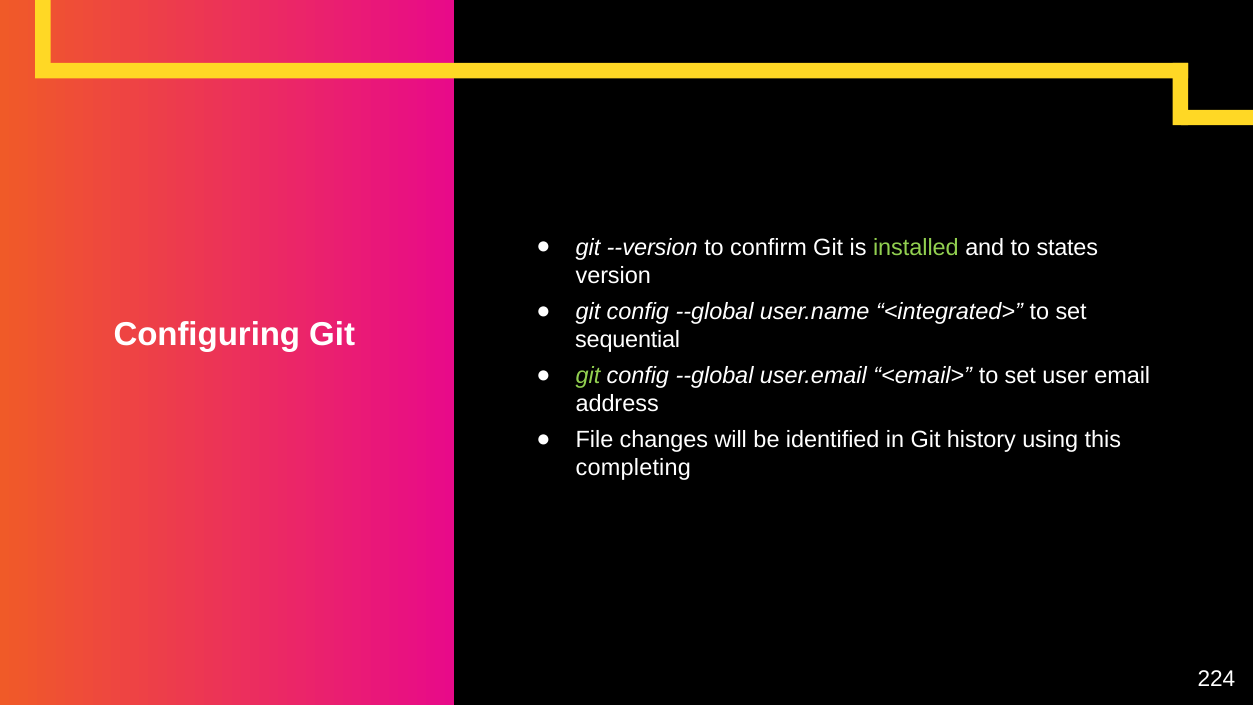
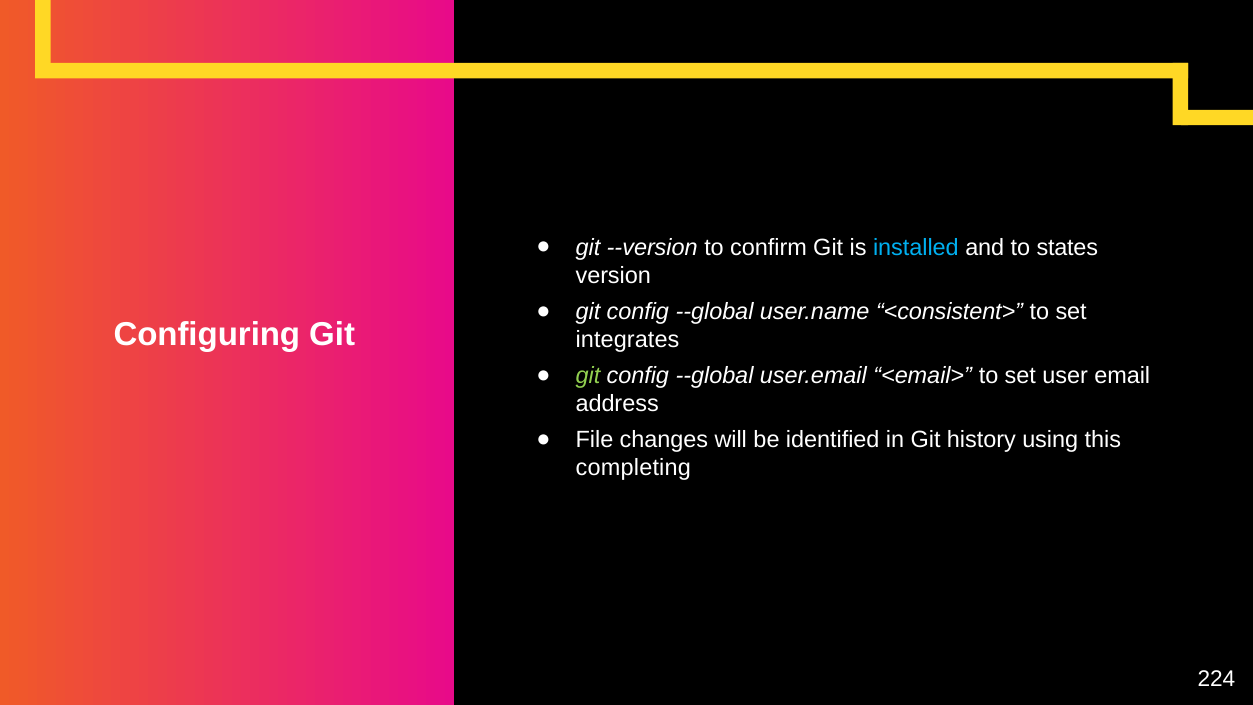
installed colour: light green -> light blue
<integrated>: <integrated> -> <consistent>
sequential: sequential -> integrates
